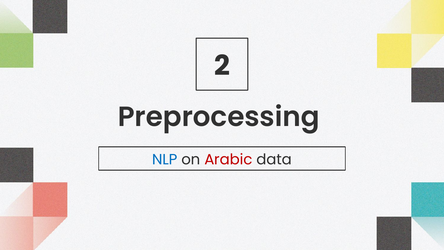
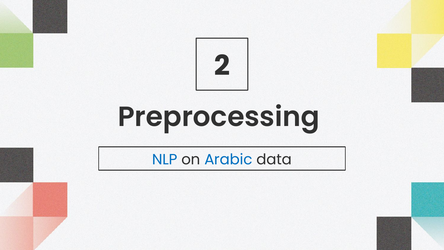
Arabic colour: red -> blue
